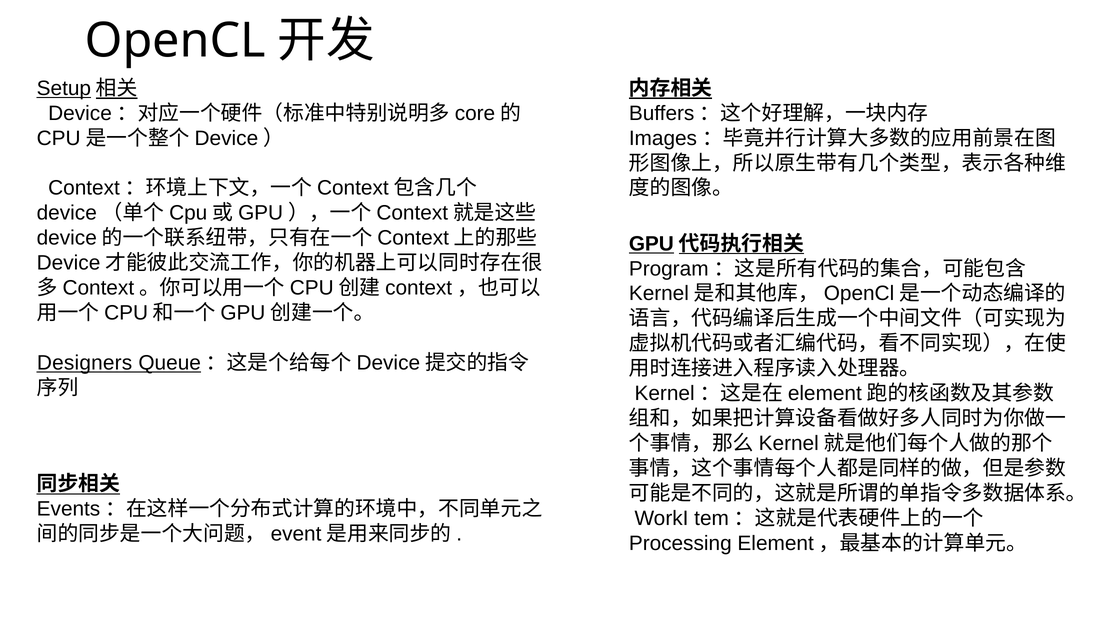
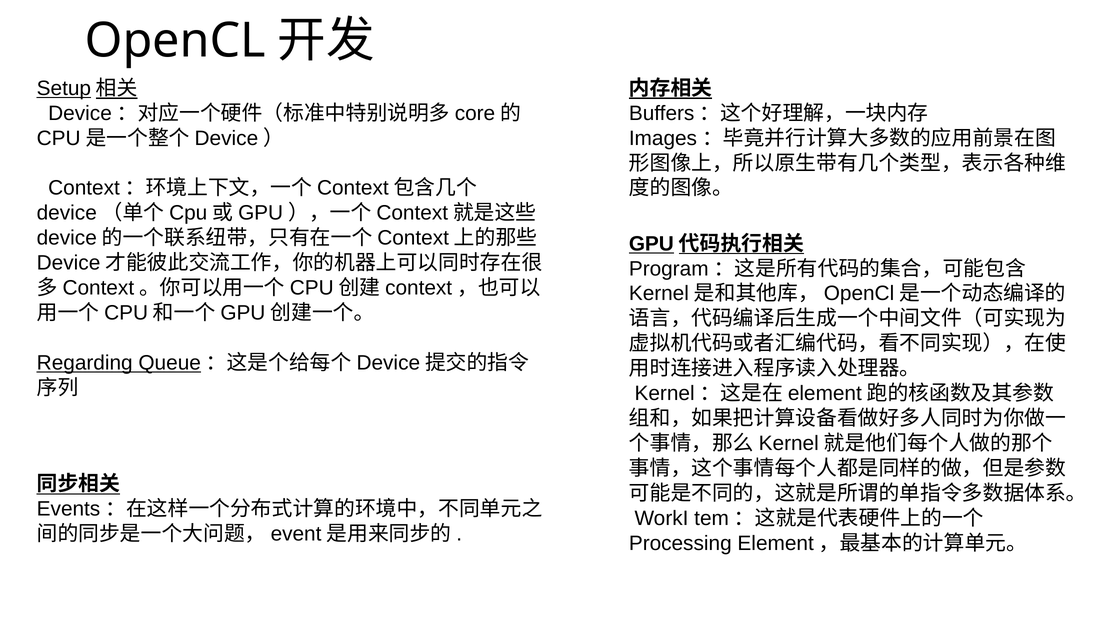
Designers: Designers -> Regarding
